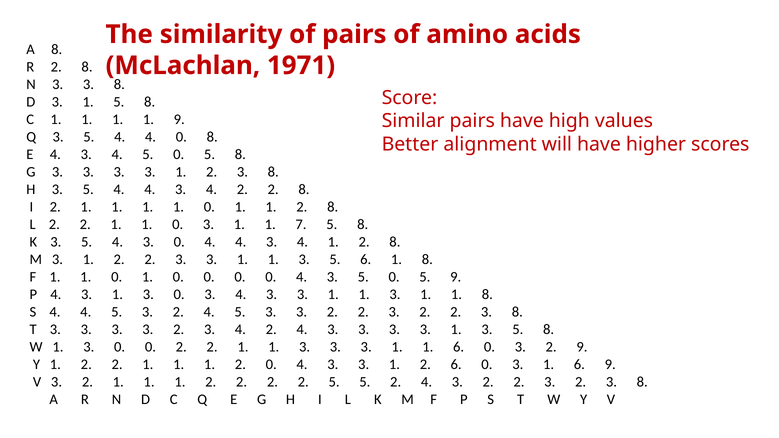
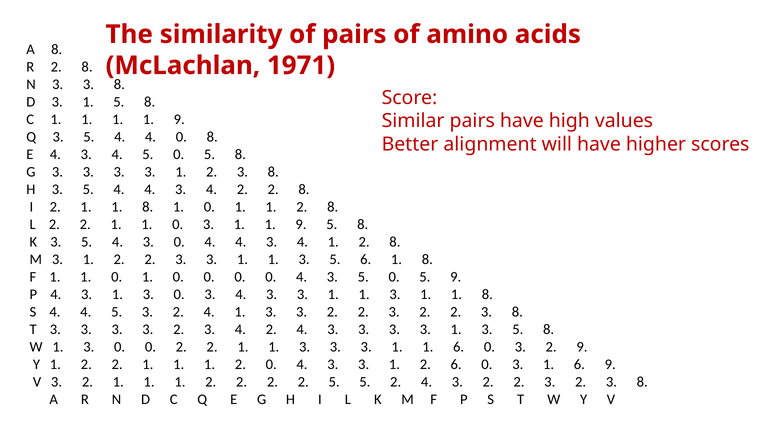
1 at (148, 207): 1 -> 8
3 1 1 7: 7 -> 9
2 4 5: 5 -> 1
